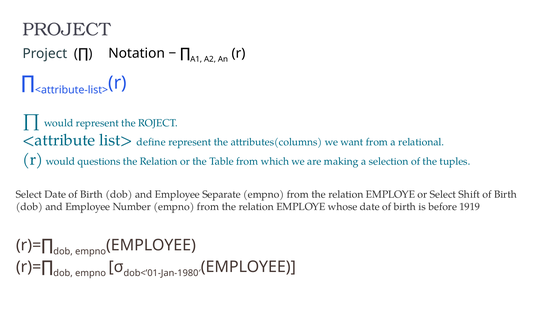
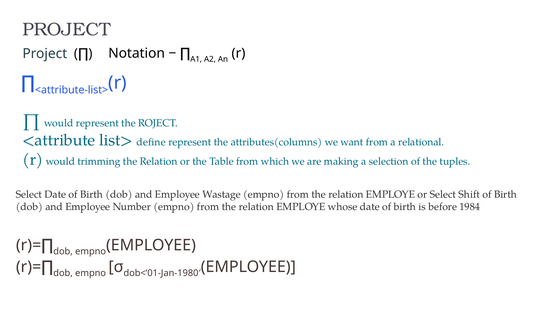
questions: questions -> trimming
Separate: Separate -> Wastage
1919: 1919 -> 1984
